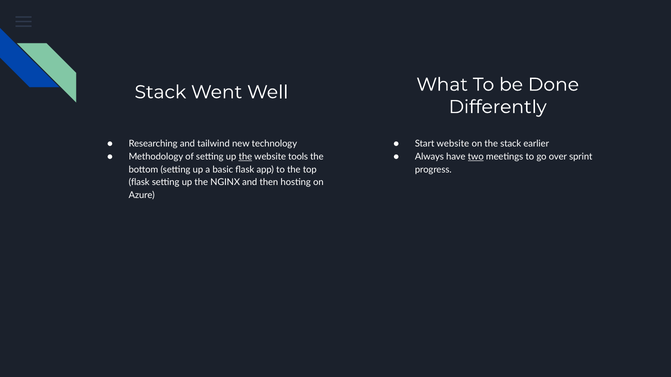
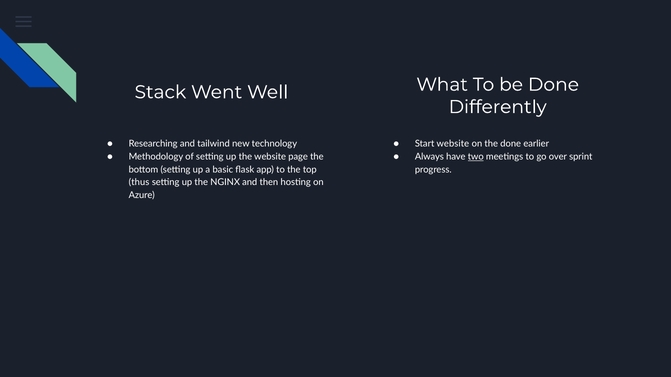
the stack: stack -> done
the at (245, 157) underline: present -> none
tools: tools -> page
flask at (139, 183): flask -> thus
